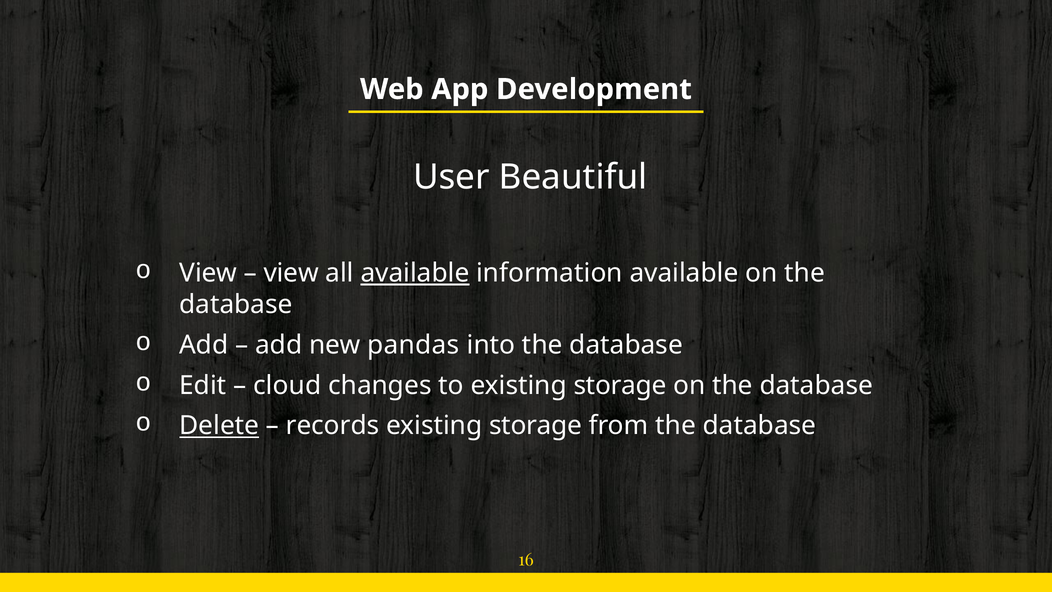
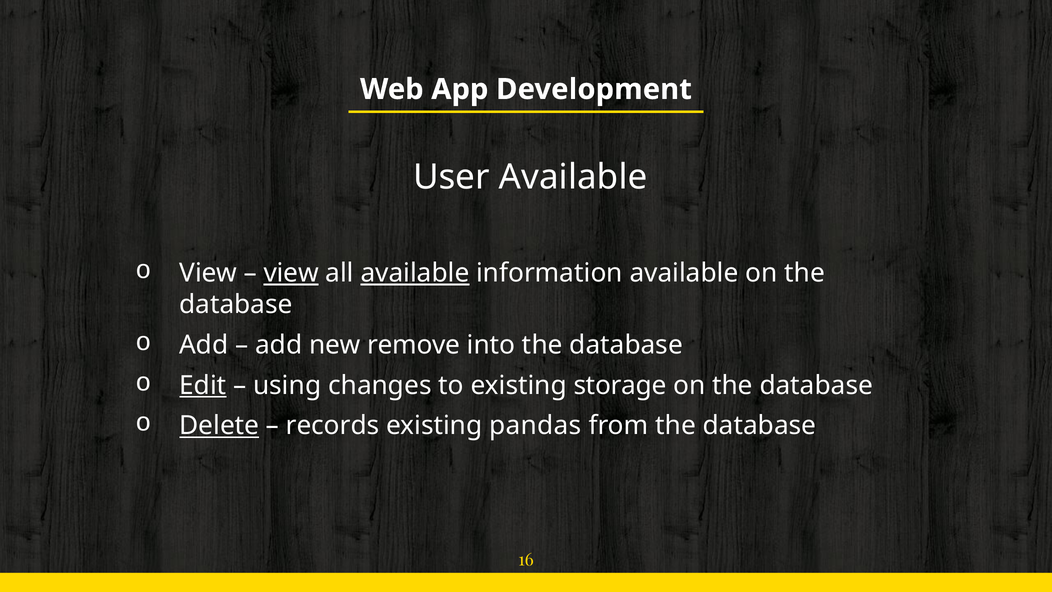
User Beautiful: Beautiful -> Available
view at (291, 273) underline: none -> present
pandas: pandas -> remove
Edit underline: none -> present
cloud: cloud -> using
storage at (536, 426): storage -> pandas
